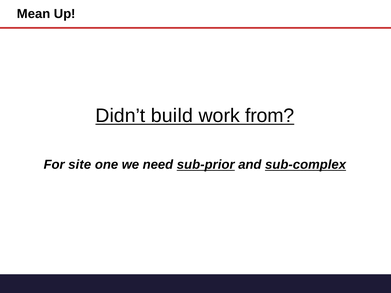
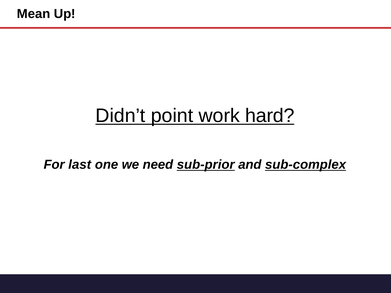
build: build -> point
from: from -> hard
site: site -> last
